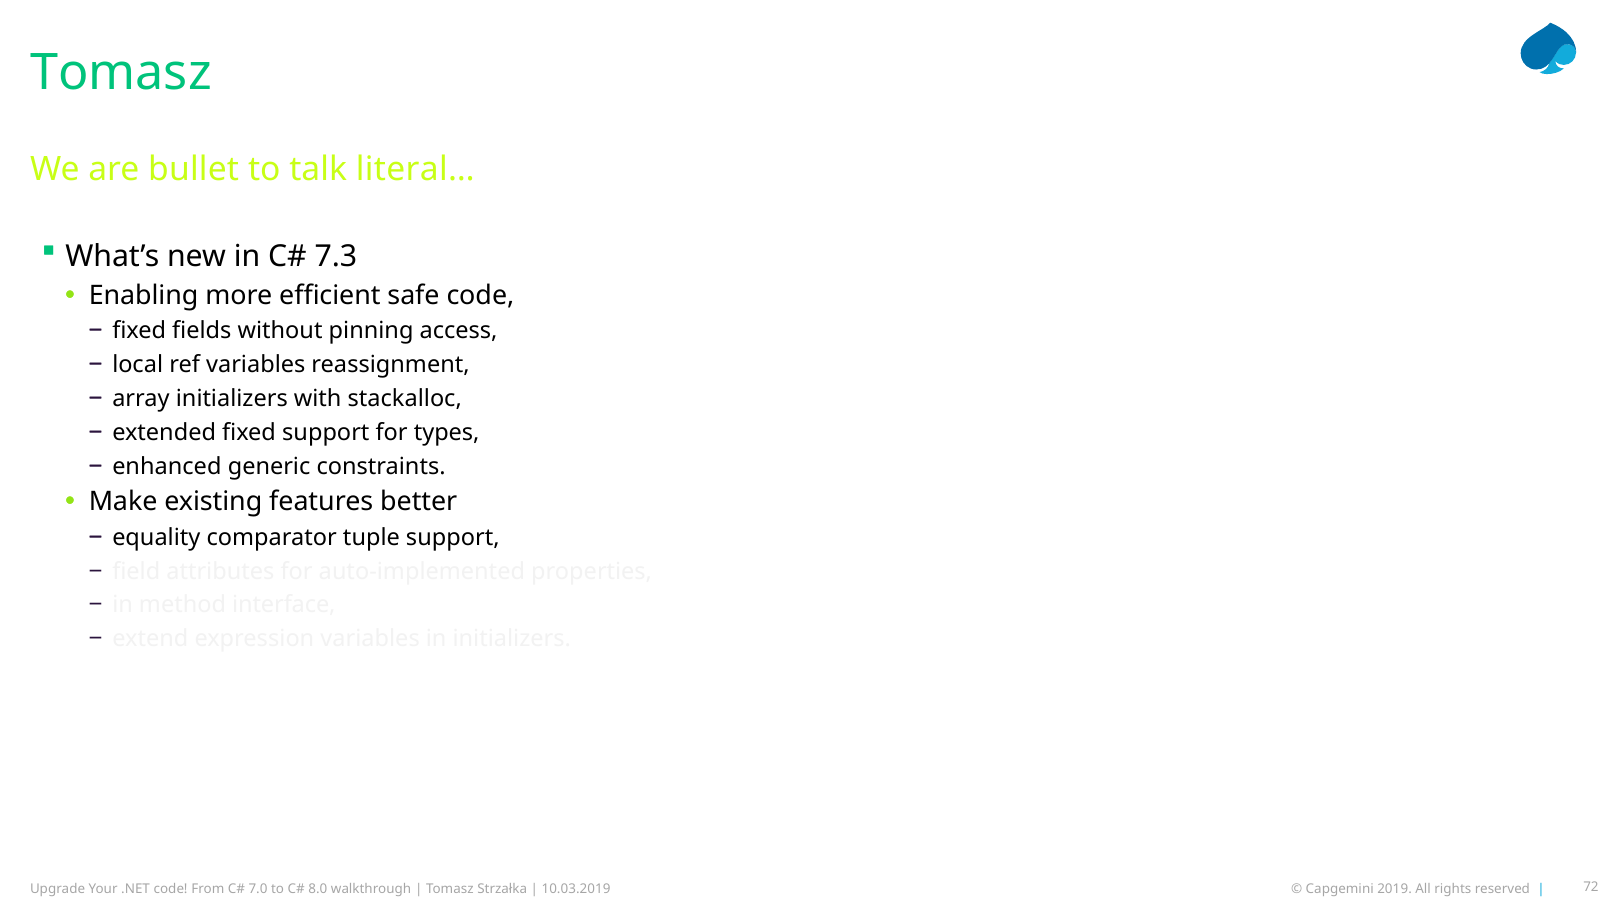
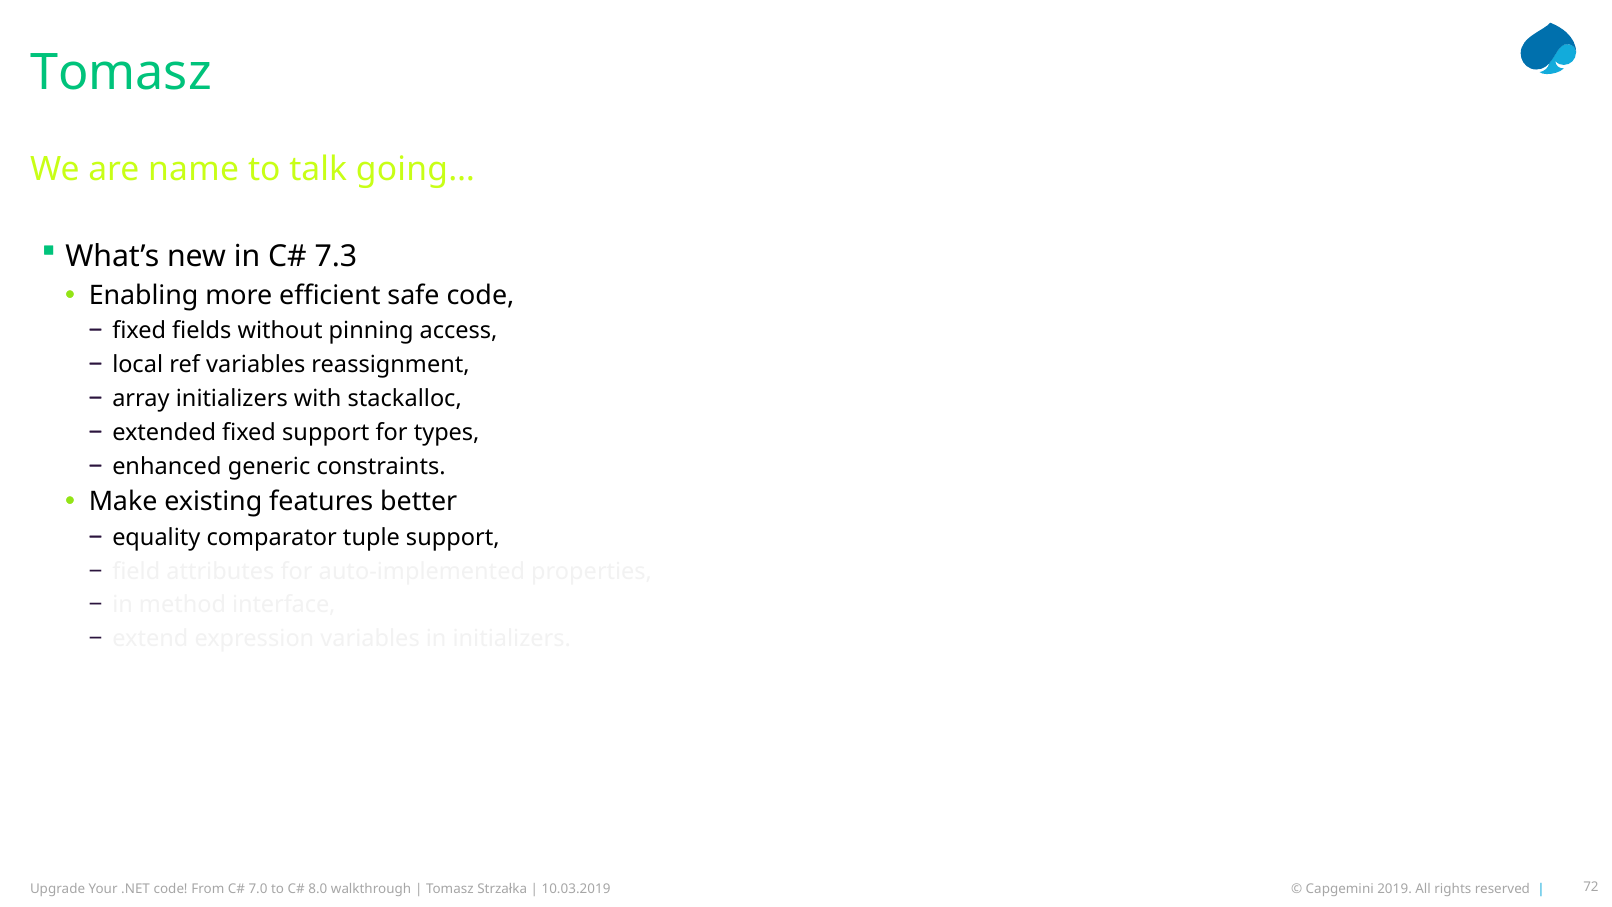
bullet: bullet -> name
literal…: literal… -> going…
